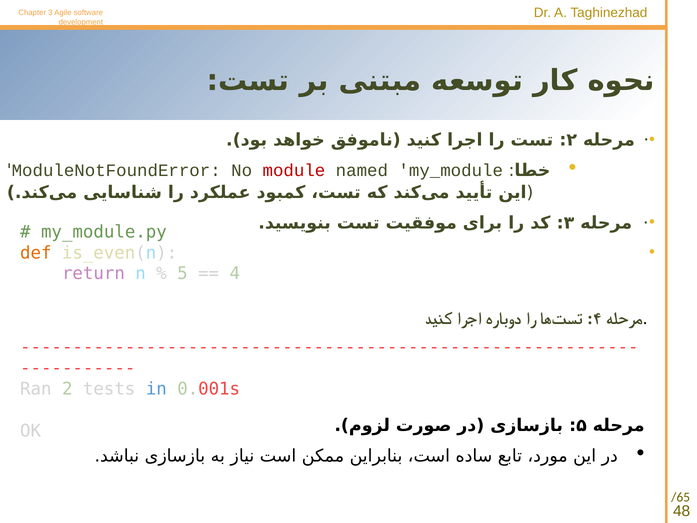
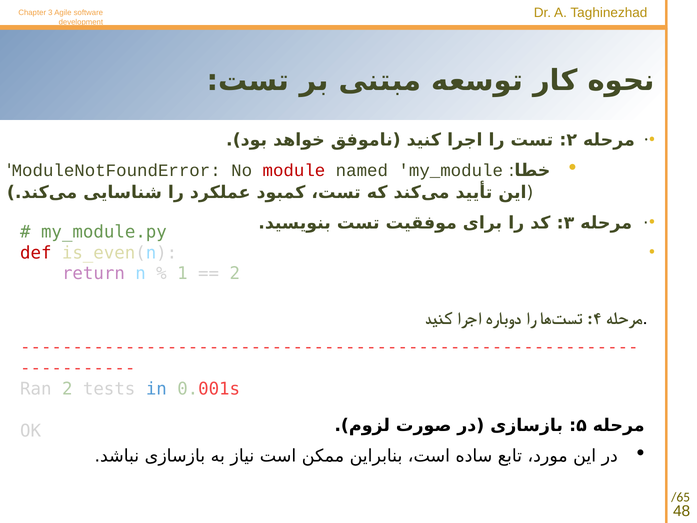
def colour: orange -> red
5: 5 -> 1
4 at (235, 274): 4 -> 2
